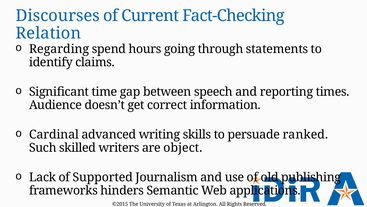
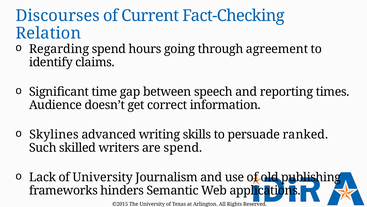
statements: statements -> agreement
Cardinal: Cardinal -> Skylines
are object: object -> spend
of Supported: Supported -> University
